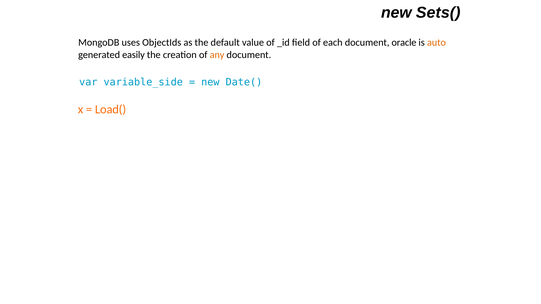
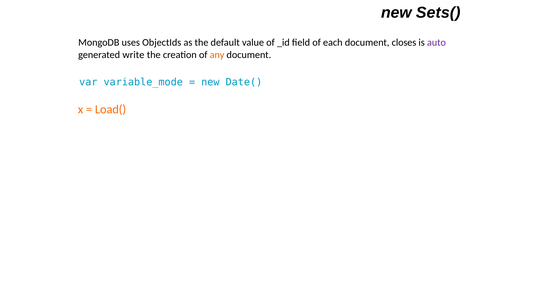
oracle: oracle -> closes
auto colour: orange -> purple
easily: easily -> write
variable_side: variable_side -> variable_mode
